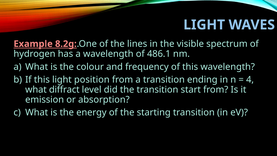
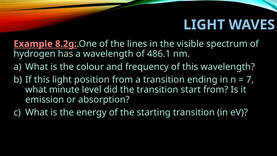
4: 4 -> 7
diffract: diffract -> minute
